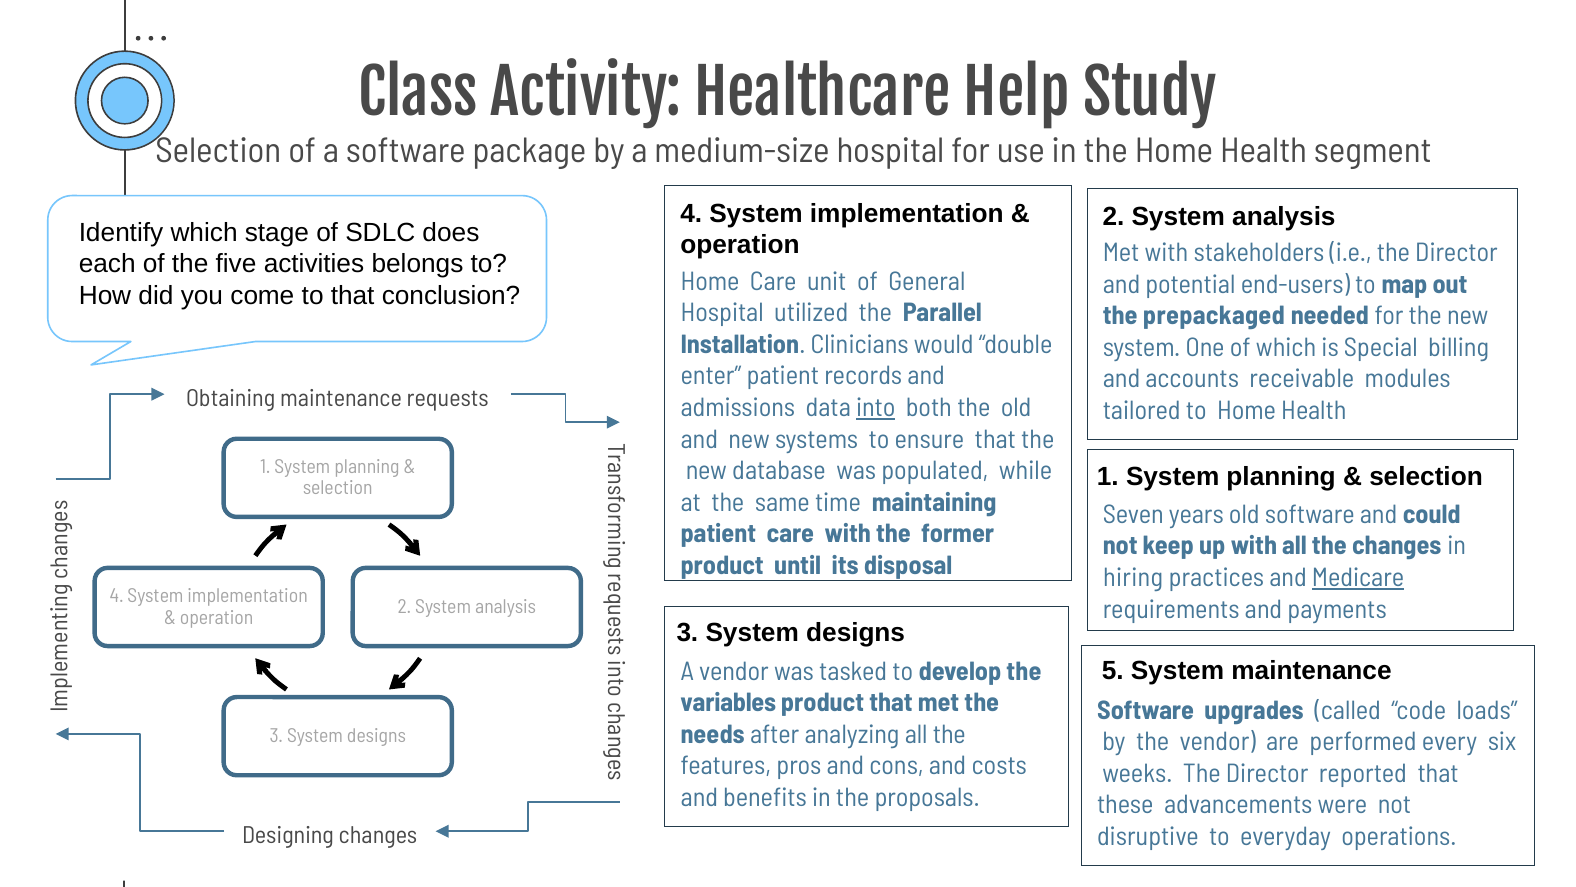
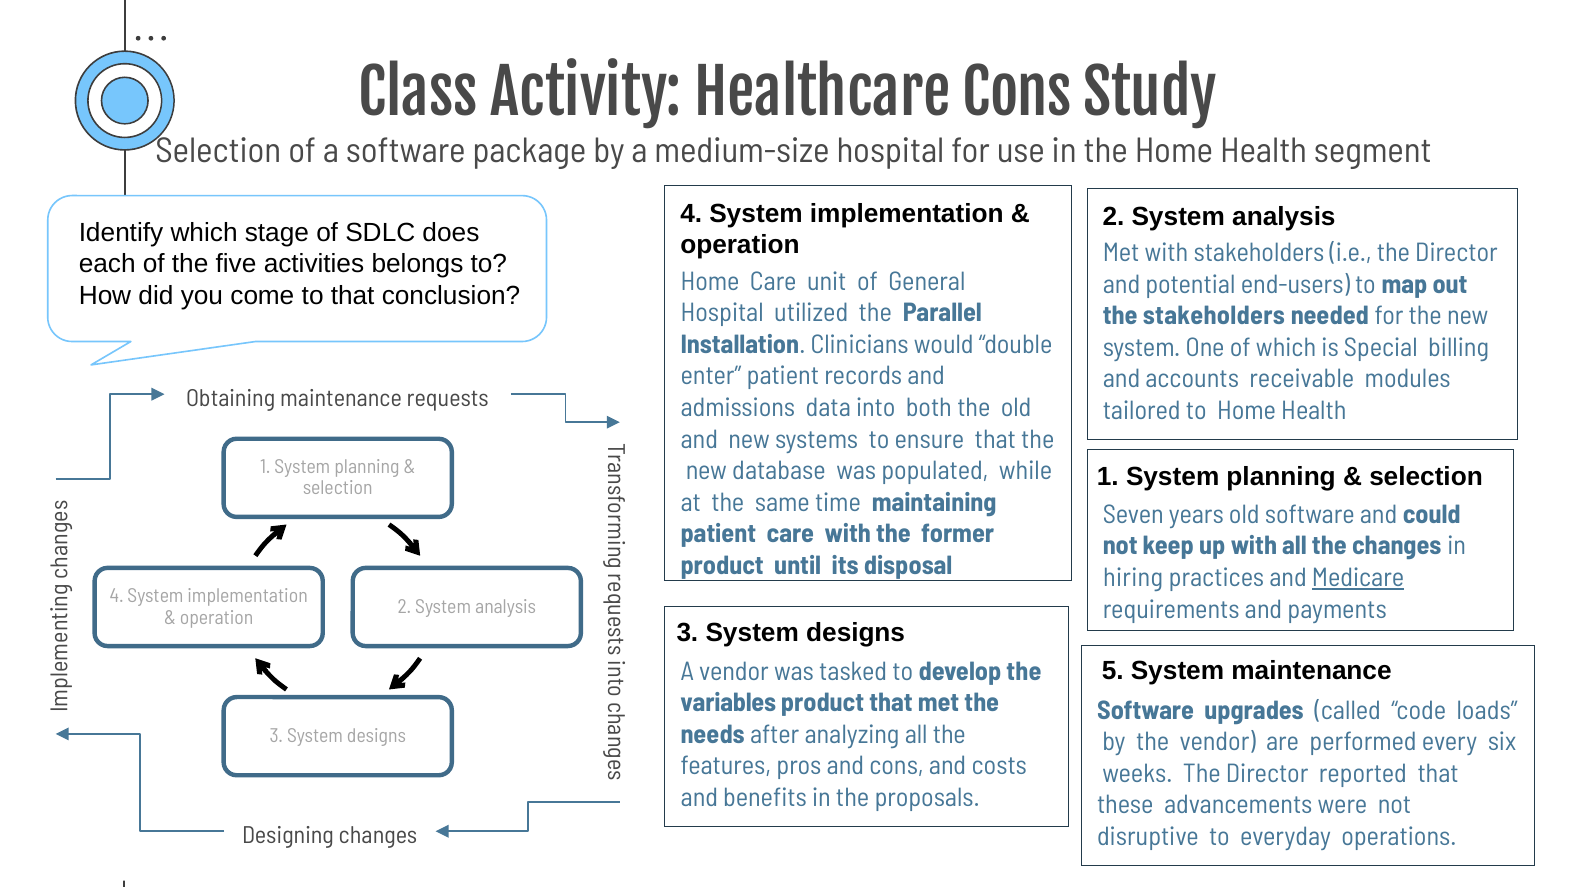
Healthcare Help: Help -> Cons
the prepackaged: prepackaged -> stakeholders
into underline: present -> none
